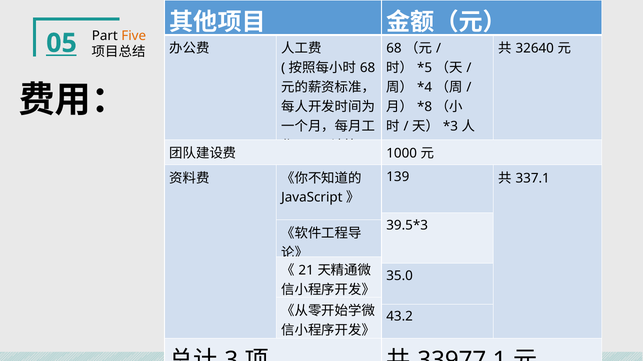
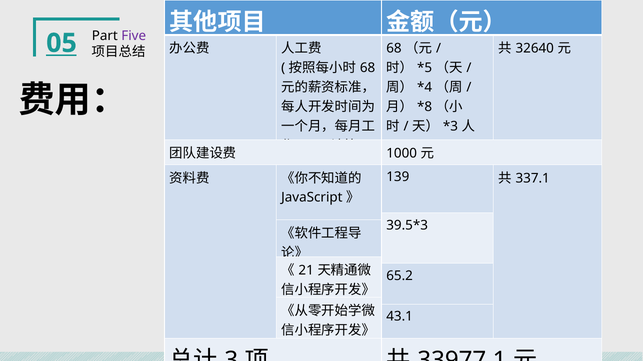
Five colour: orange -> purple
35.0: 35.0 -> 65.2
43.2: 43.2 -> 43.1
